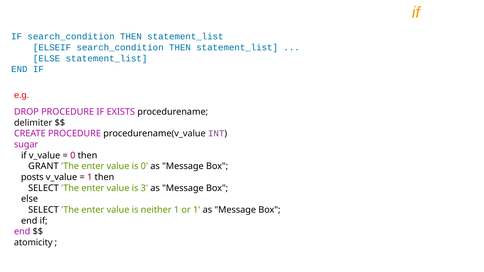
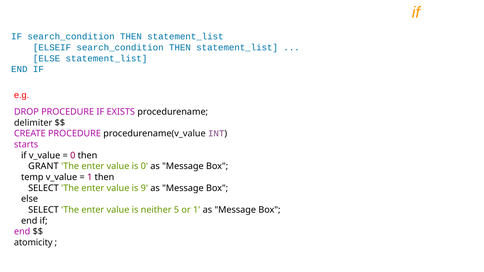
sugar: sugar -> starts
posts: posts -> temp
3: 3 -> 9
neither 1: 1 -> 5
